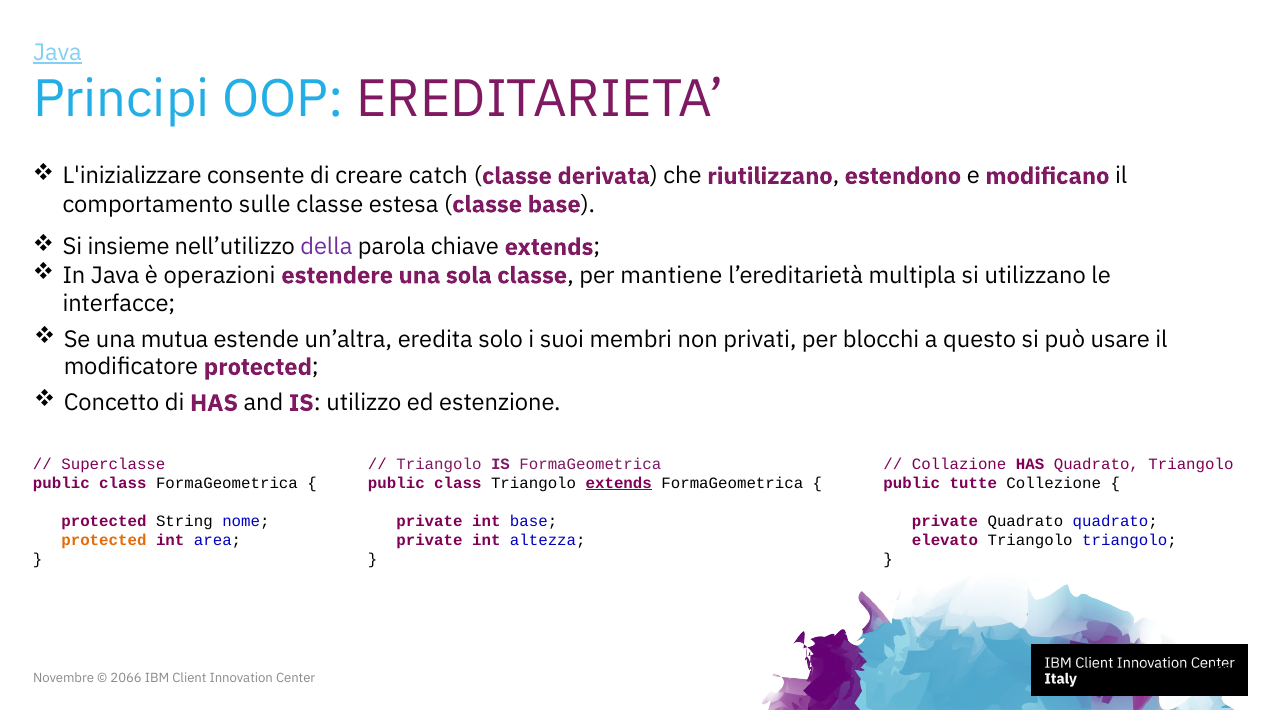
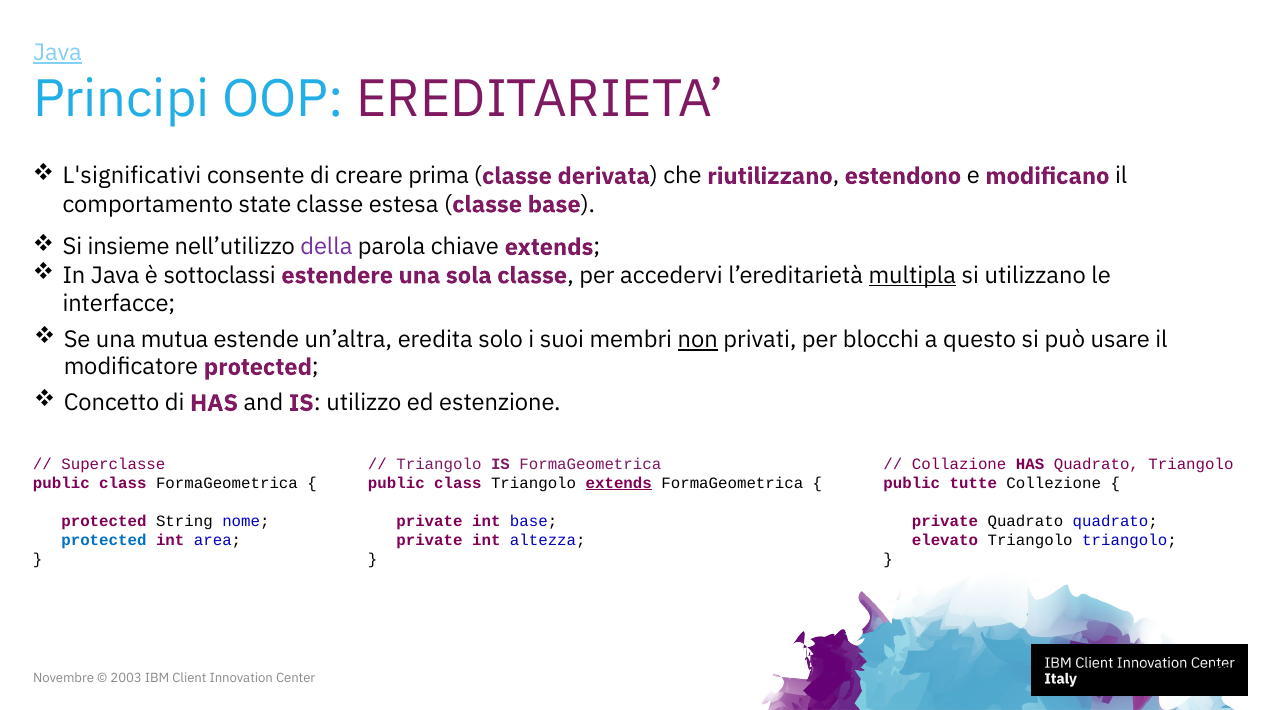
L'inizializzare: L'inizializzare -> L'significativi
catch: catch -> prima
sulle: sulle -> state
operazioni: operazioni -> sottoclassi
mantiene: mantiene -> accedervi
multipla underline: none -> present
non underline: none -> present
protected at (104, 540) colour: orange -> blue
2066: 2066 -> 2003
